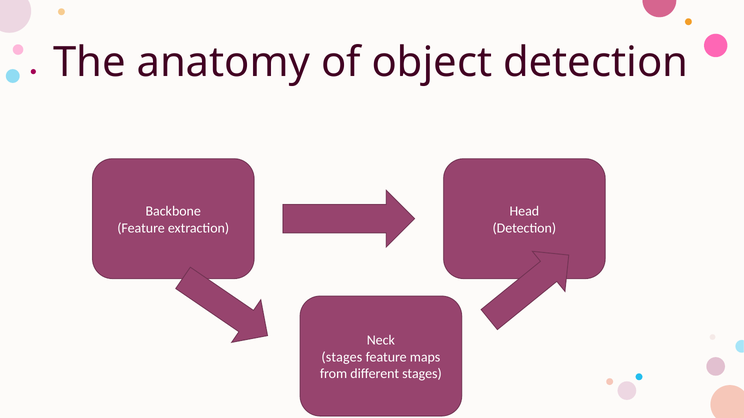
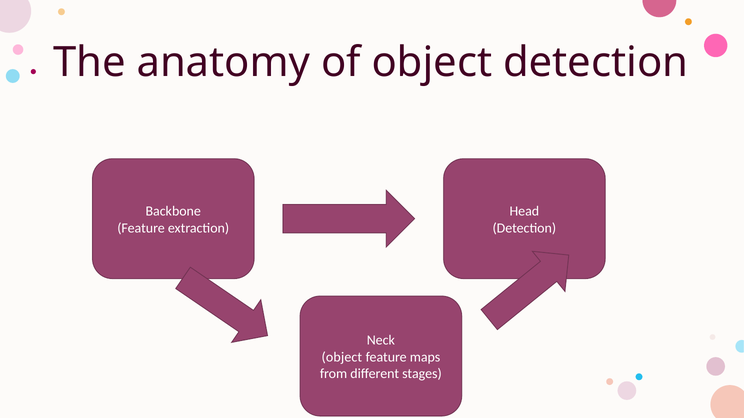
stages at (342, 357): stages -> object
